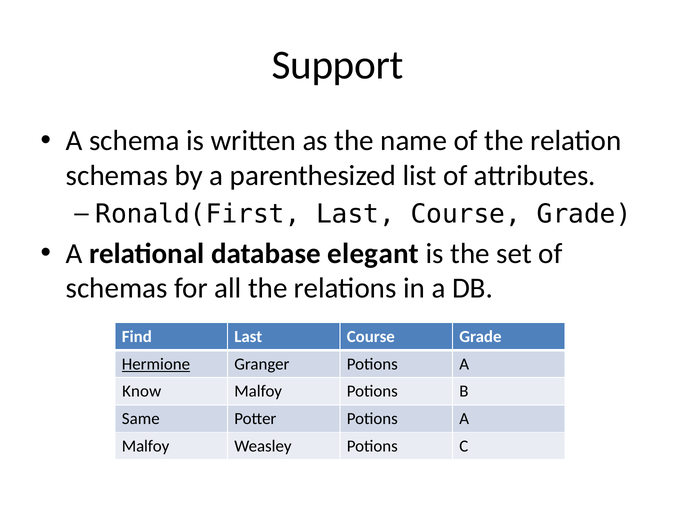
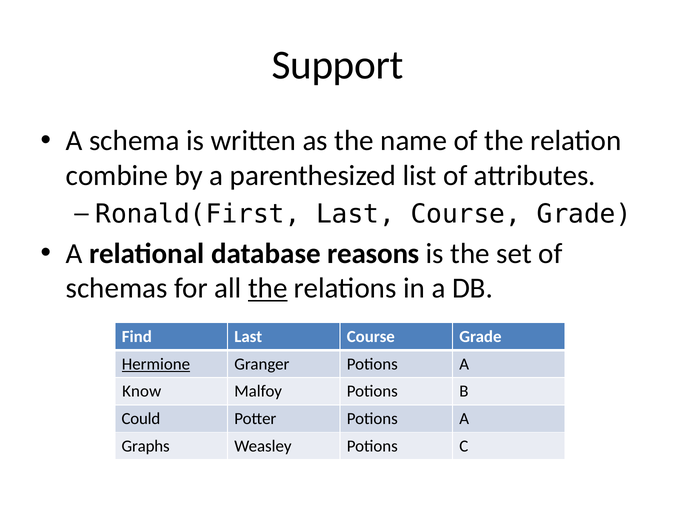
schemas at (117, 176): schemas -> combine
elegant: elegant -> reasons
the at (268, 288) underline: none -> present
Same: Same -> Could
Malfoy at (146, 446): Malfoy -> Graphs
